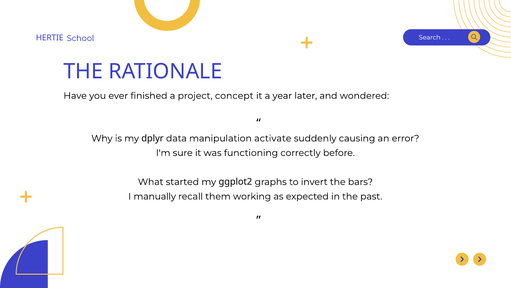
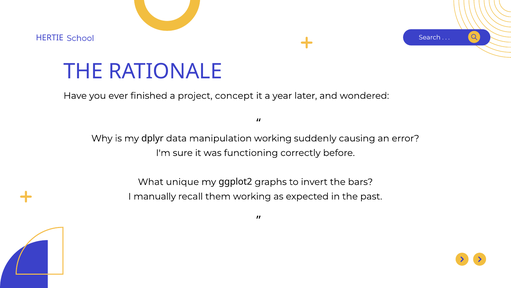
manipulation activate: activate -> working
started: started -> unique
